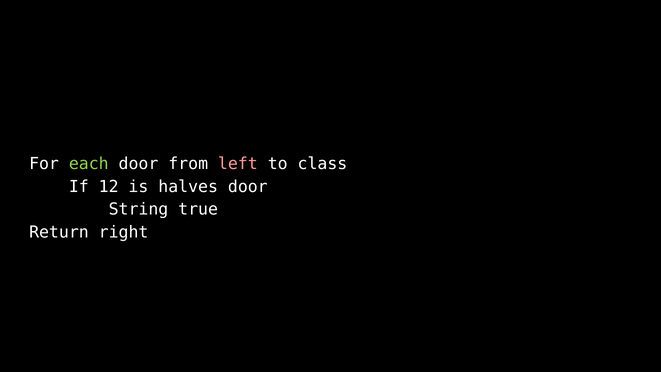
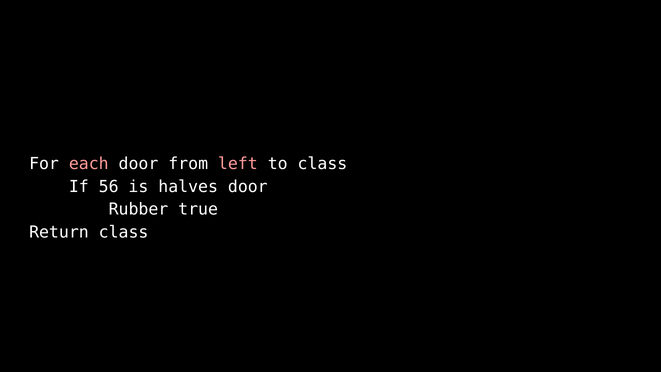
each colour: light green -> pink
12: 12 -> 56
String: String -> Rubber
Return right: right -> class
